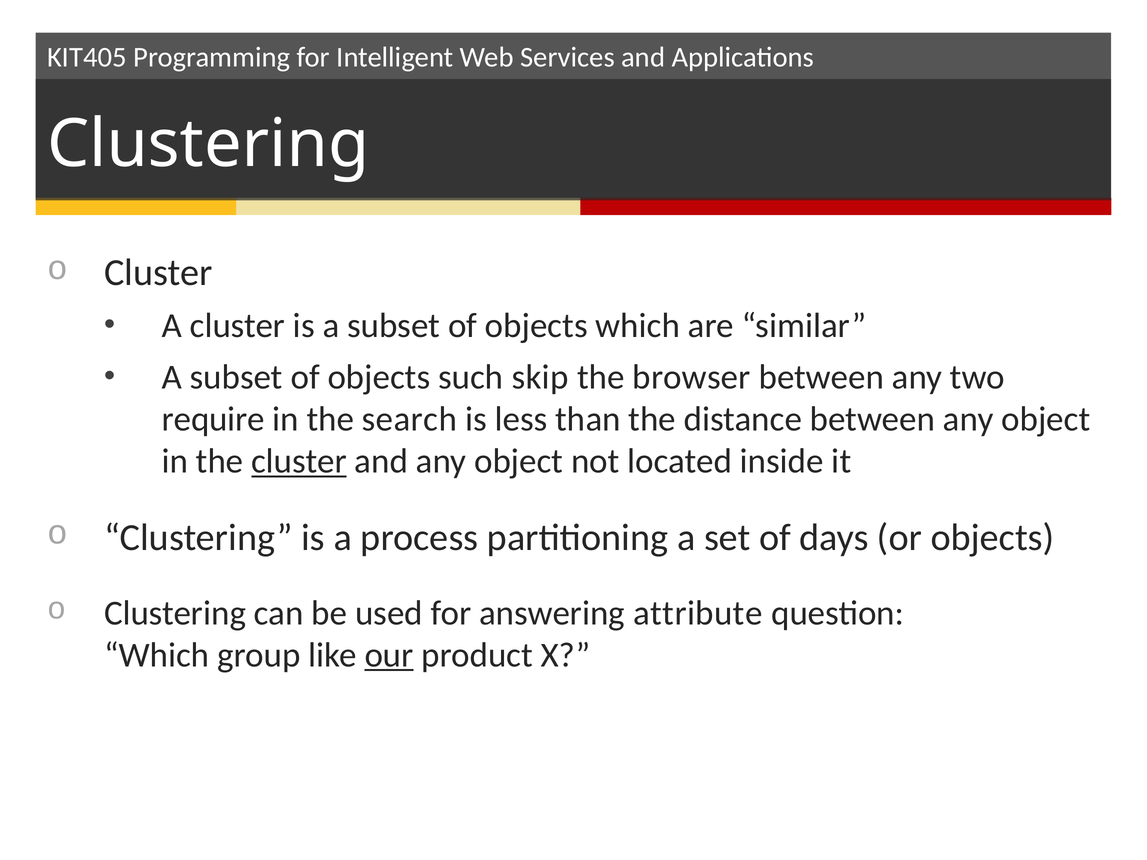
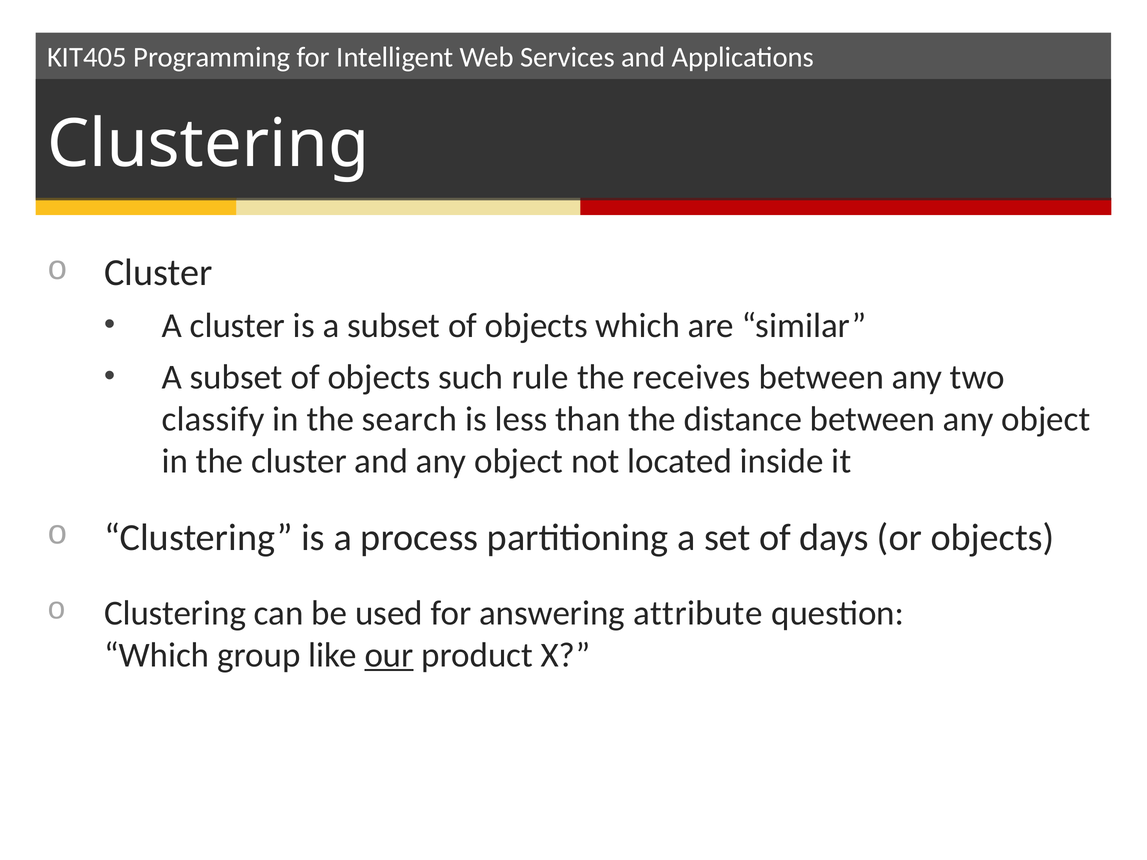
skip: skip -> rule
browser: browser -> receives
require: require -> classify
cluster at (299, 462) underline: present -> none
